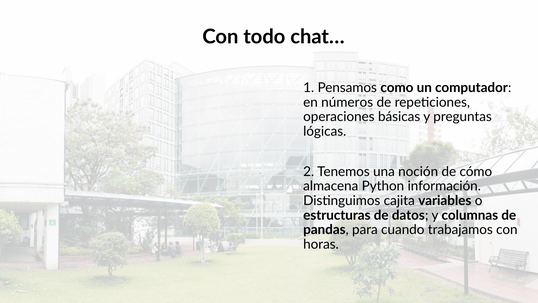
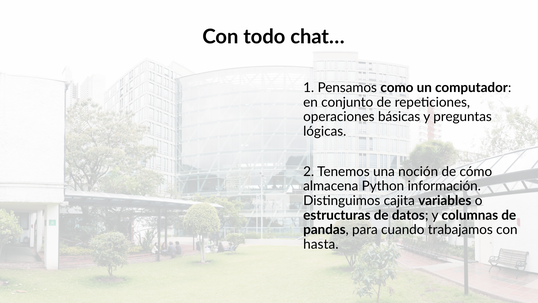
números: números -> conjunto
horas: horas -> hasta
